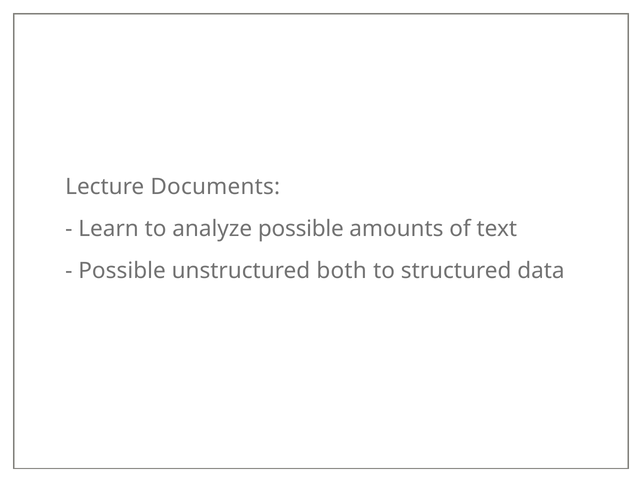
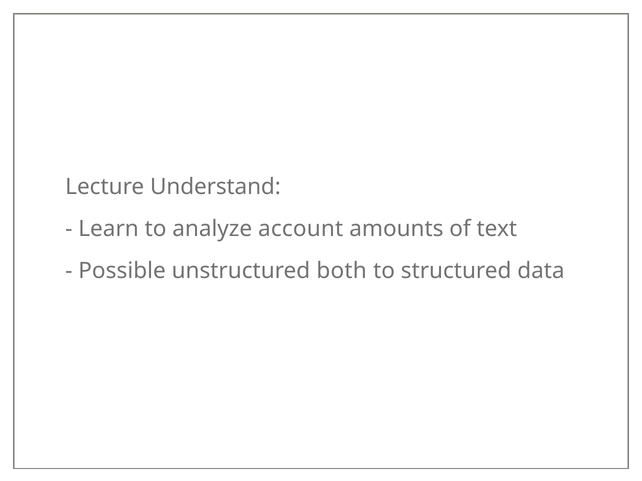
Documents: Documents -> Understand
analyze possible: possible -> account
